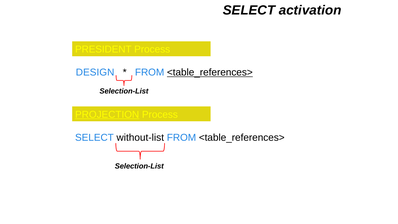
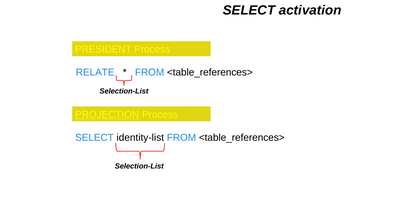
DESIGN: DESIGN -> RELATE
<table_references> at (210, 72) underline: present -> none
without-list: without-list -> identity-list
